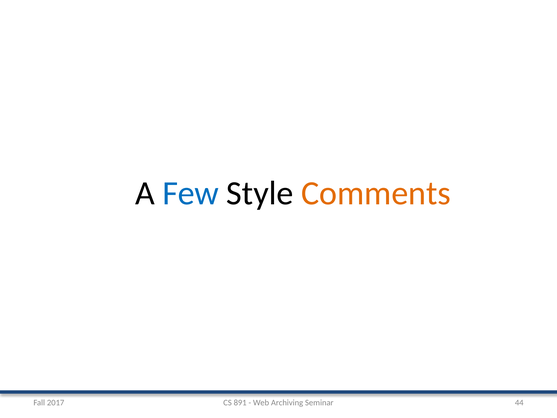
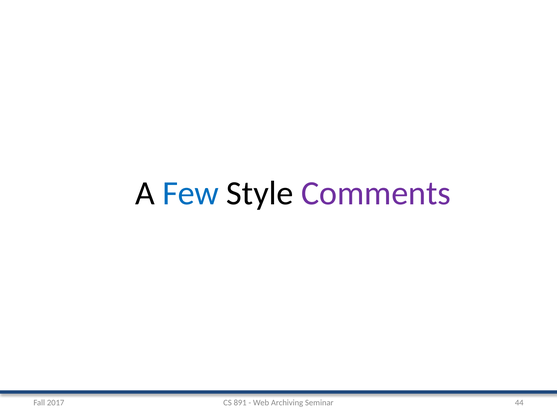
Comments colour: orange -> purple
